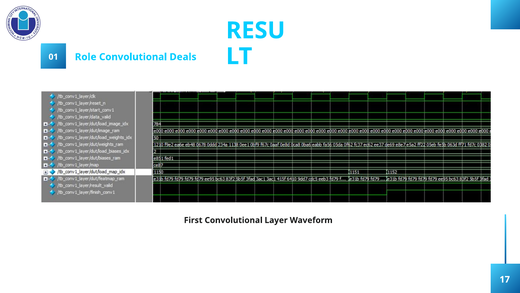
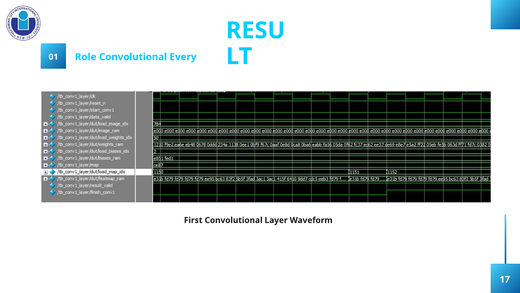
Deals: Deals -> Every
